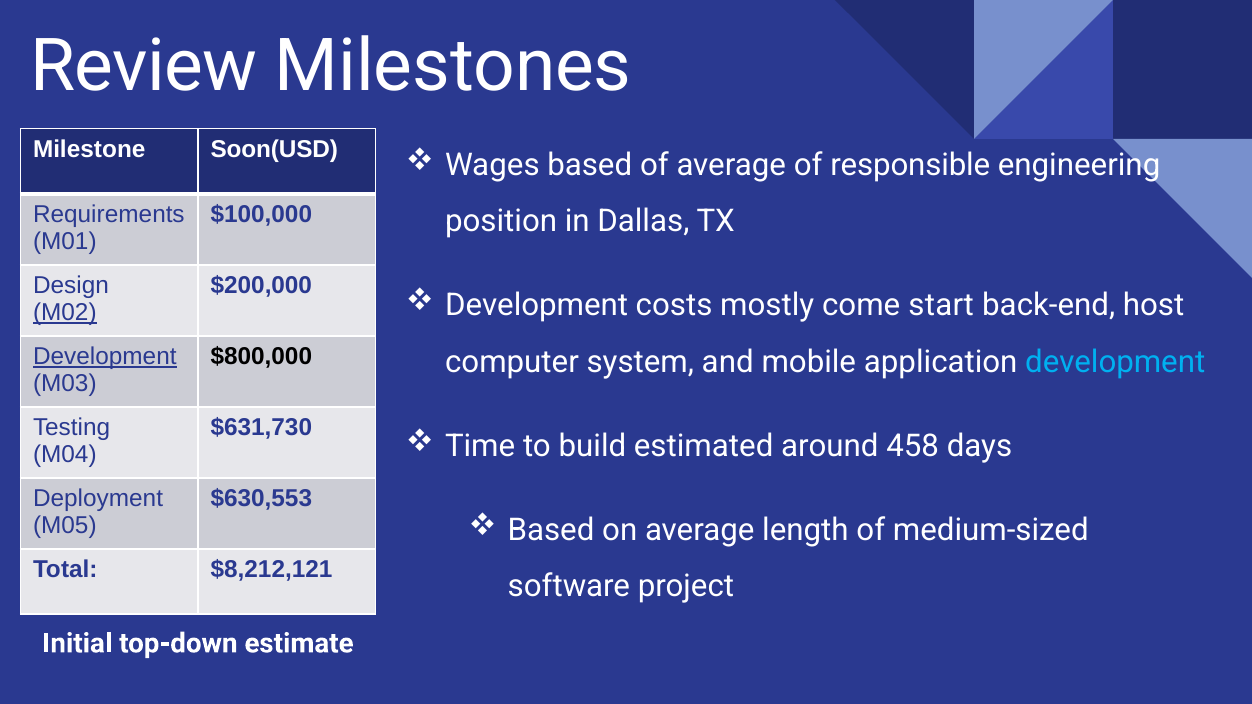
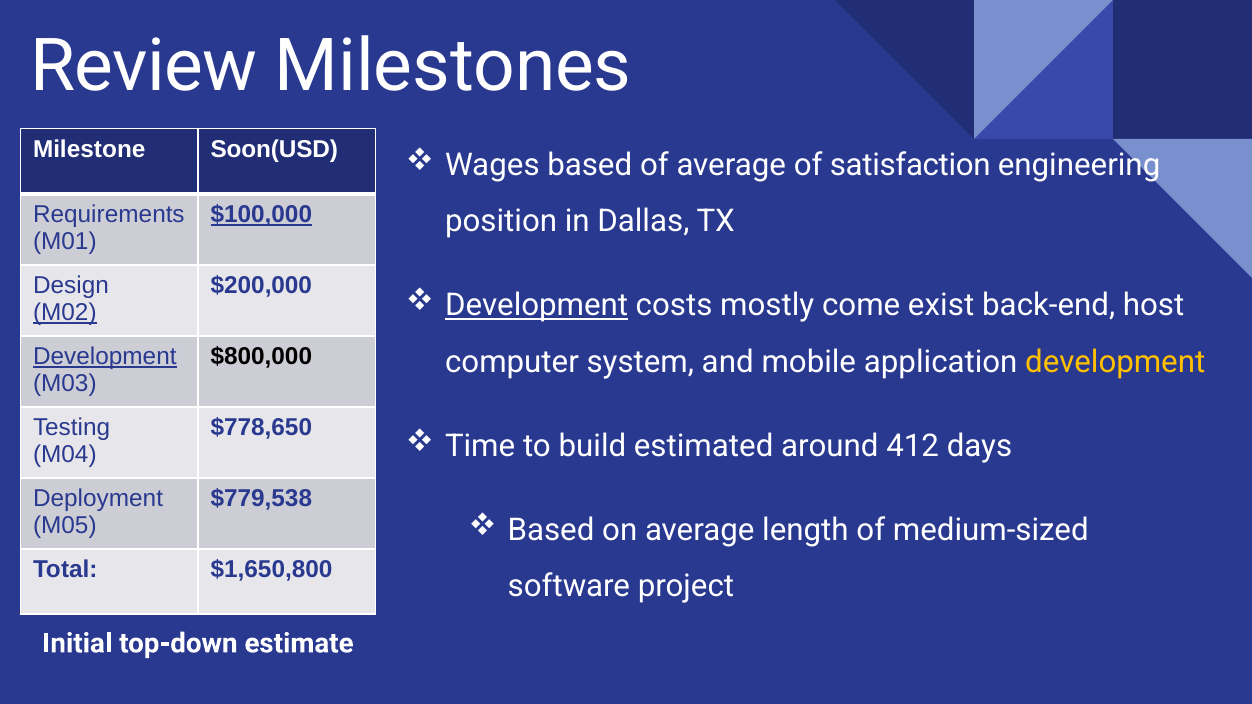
responsible: responsible -> satisfaction
$100,000 underline: none -> present
Development at (537, 306) underline: none -> present
start: start -> exist
development at (1115, 362) colour: light blue -> yellow
$631,730: $631,730 -> $778,650
458: 458 -> 412
$630,553: $630,553 -> $779,538
$8,212,121: $8,212,121 -> $1,650,800
